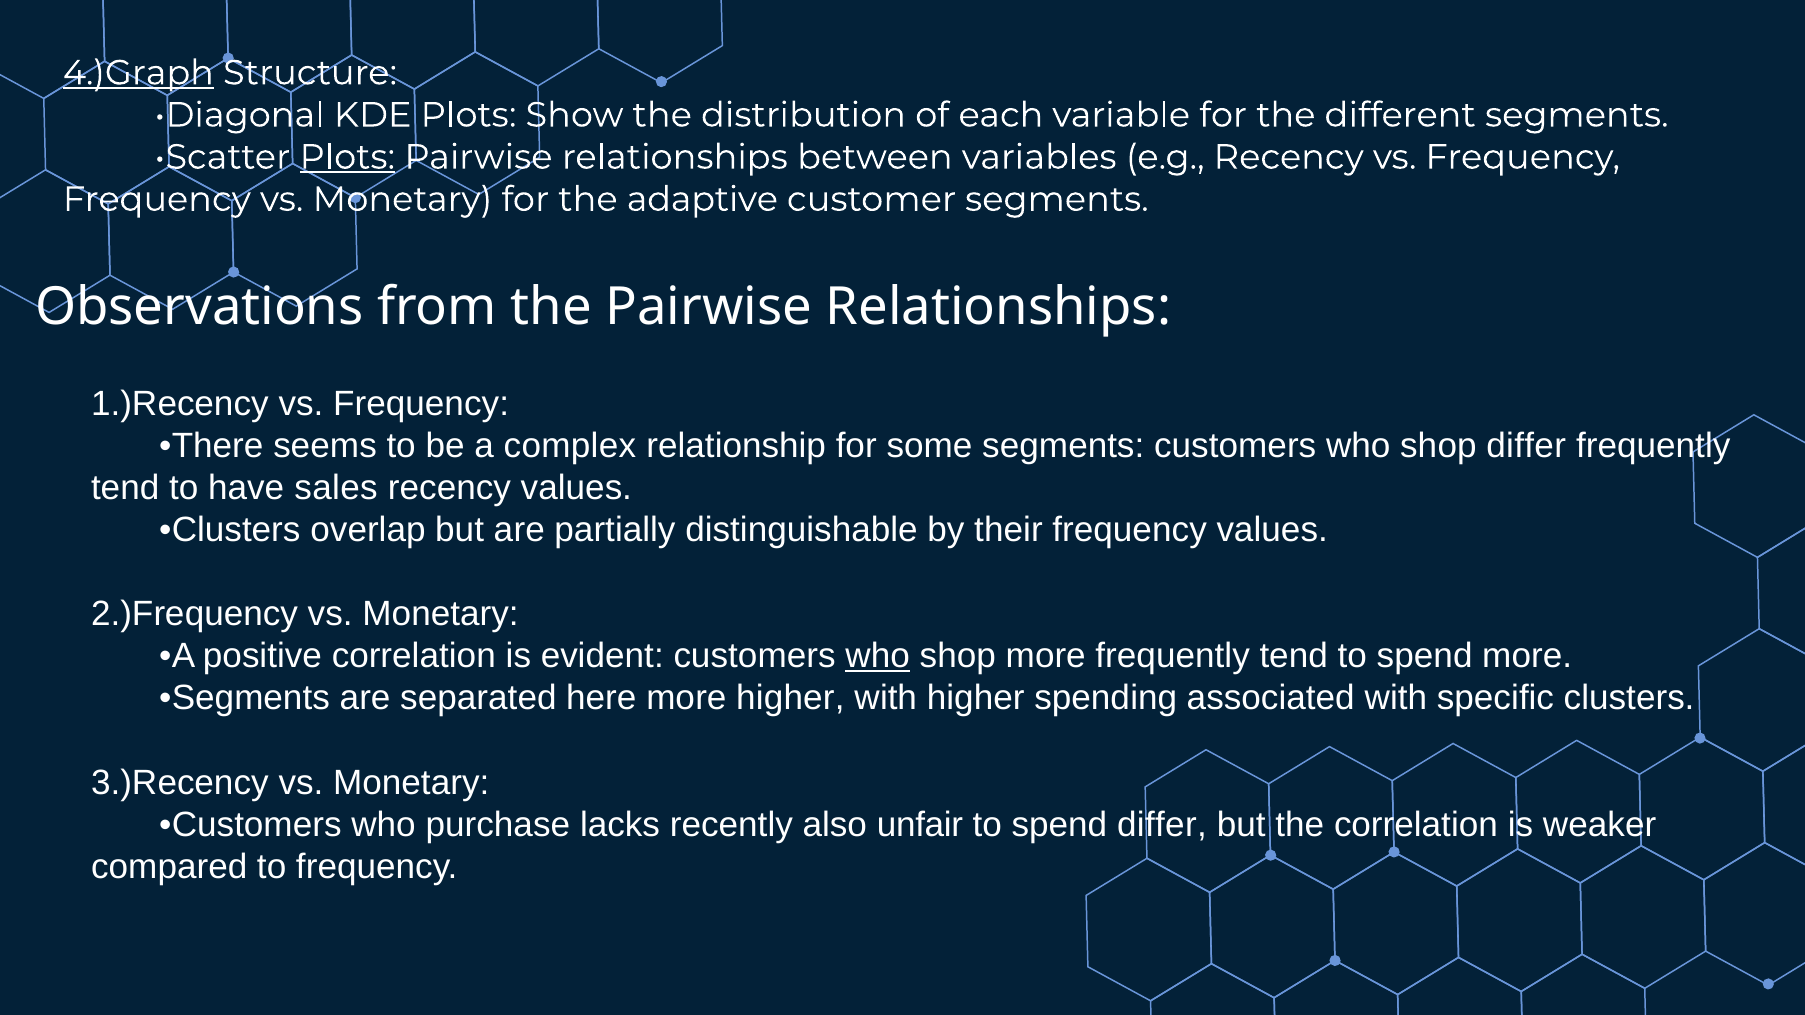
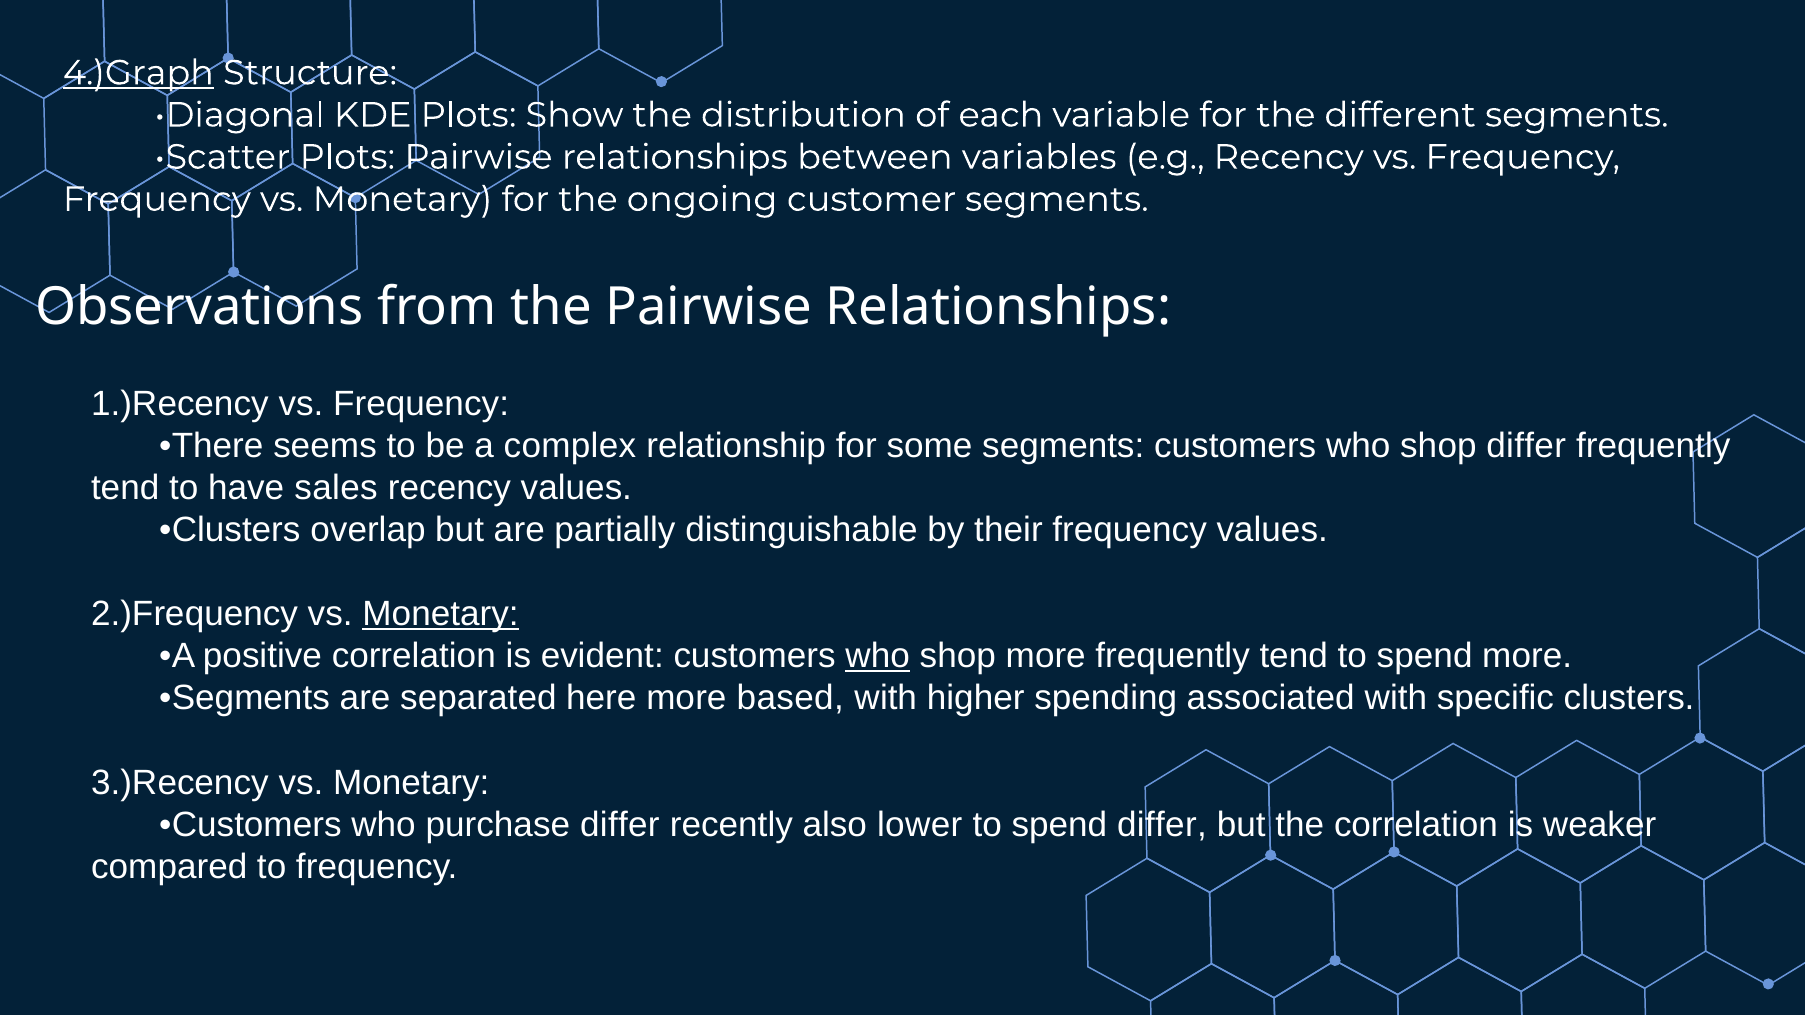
Plots at (347, 157) underline: present -> none
adaptive: adaptive -> ongoing
Monetary at (441, 614) underline: none -> present
more higher: higher -> based
purchase lacks: lacks -> differ
unfair: unfair -> lower
